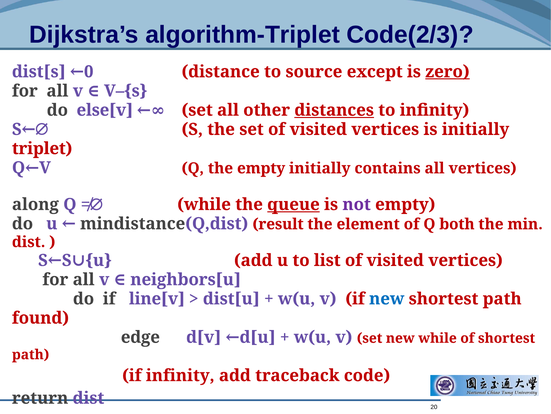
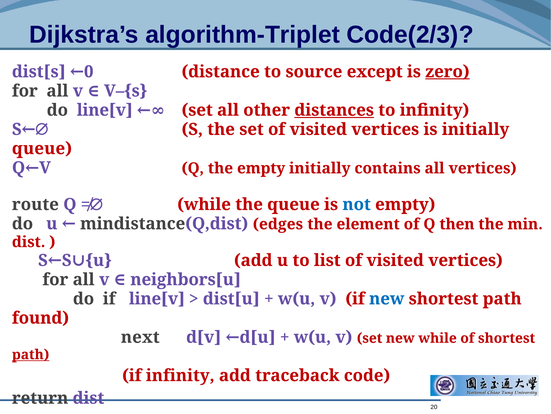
do else[v: else[v -> line[v
triplet at (42, 148): triplet -> queue
along: along -> route
queue at (293, 204) underline: present -> none
not colour: purple -> blue
result: result -> edges
both: both -> then
edge: edge -> next
path at (31, 354) underline: none -> present
